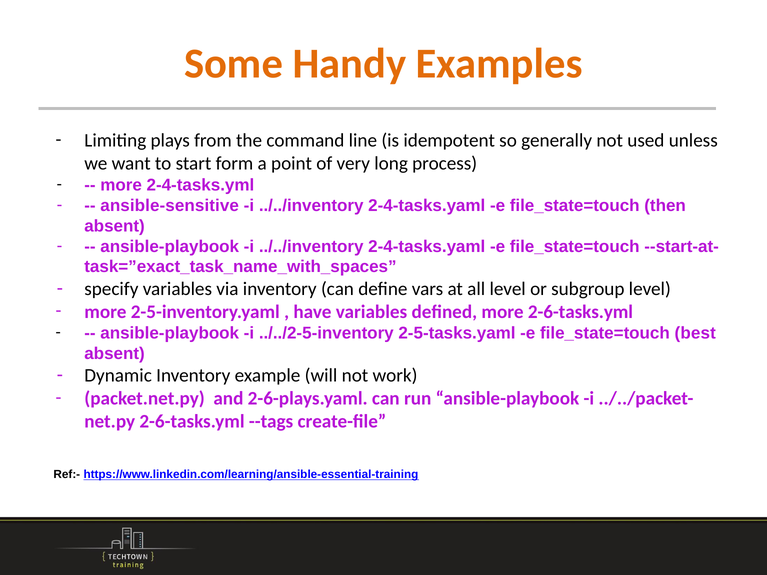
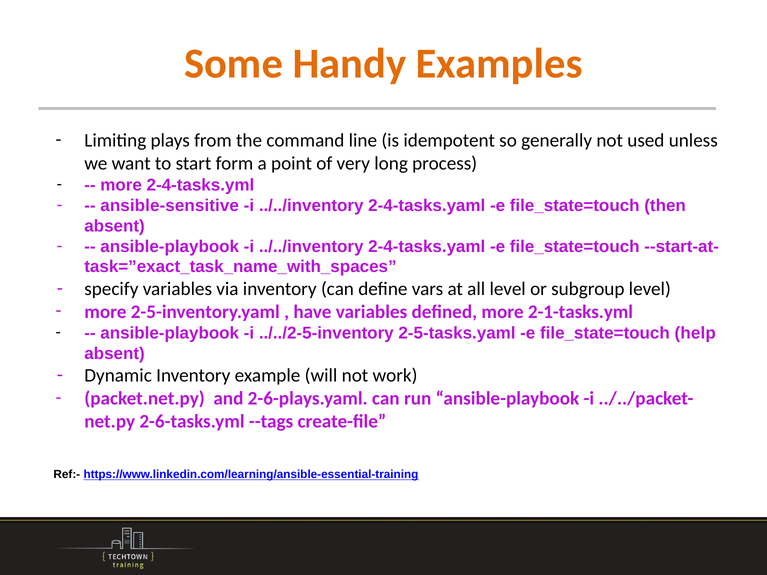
more 2-6-tasks.yml: 2-6-tasks.yml -> 2-1-tasks.yml
best: best -> help
